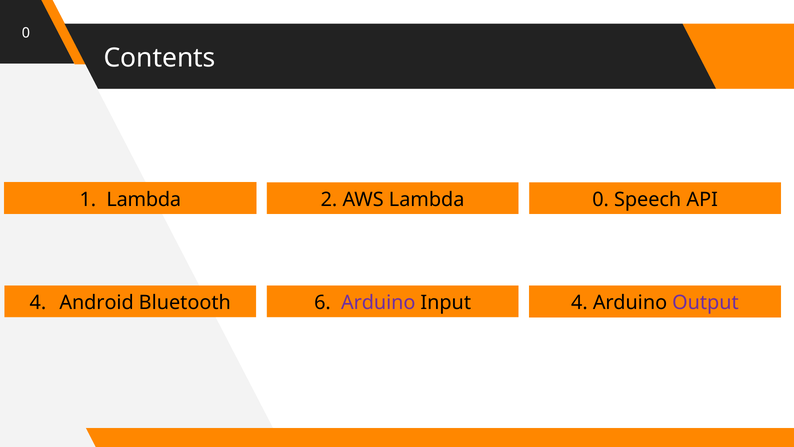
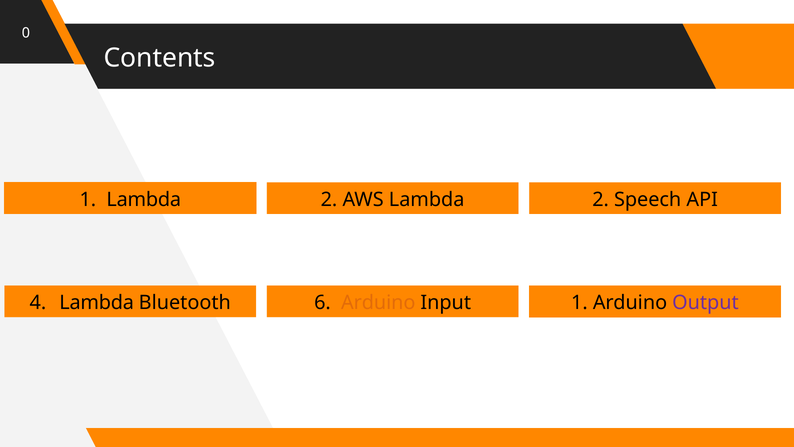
Lambda 0: 0 -> 2
Android at (97, 303): Android -> Lambda
Arduino at (378, 303) colour: purple -> orange
Bluetooth 4: 4 -> 1
